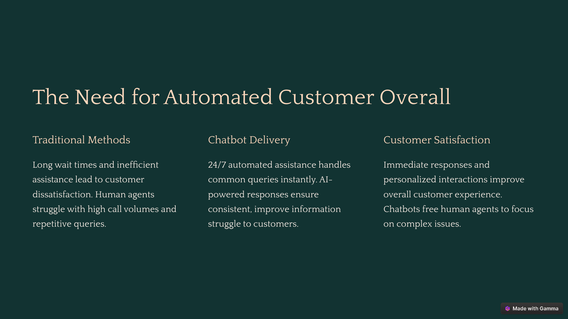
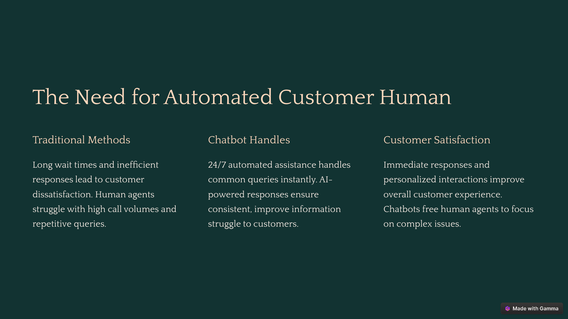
Customer Overall: Overall -> Human
Chatbot Delivery: Delivery -> Handles
assistance at (53, 180): assistance -> responses
